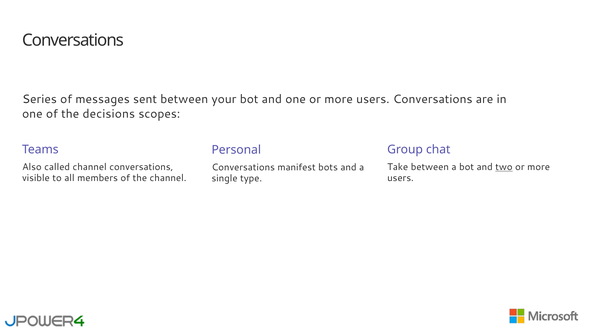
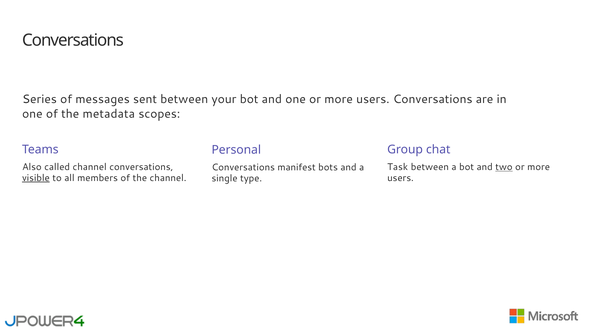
decisions: decisions -> metadata
Take: Take -> Task
visible underline: none -> present
